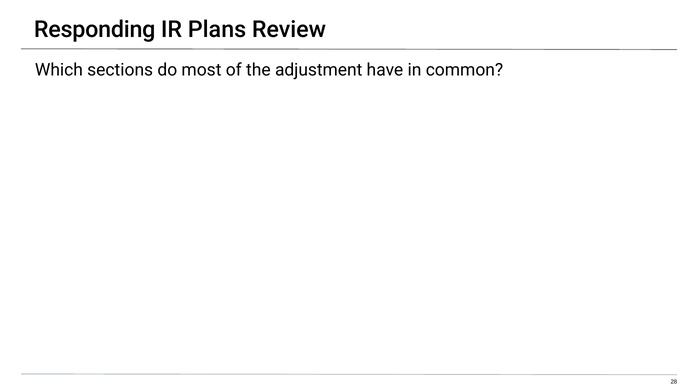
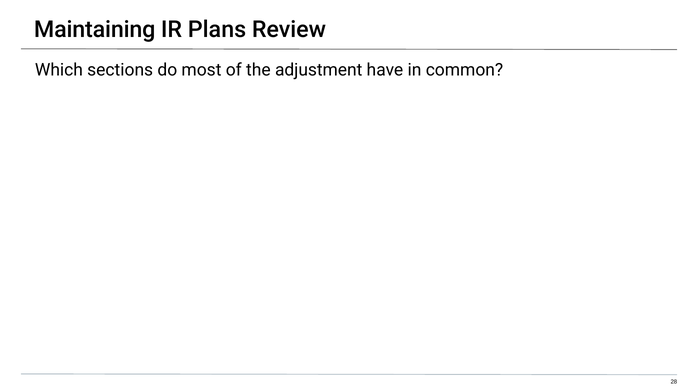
Responding: Responding -> Maintaining
